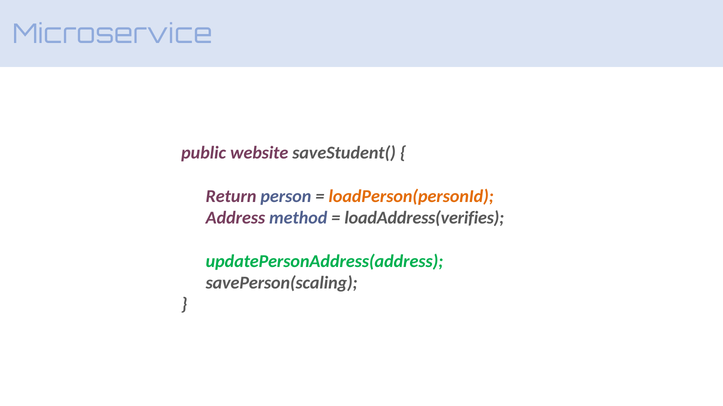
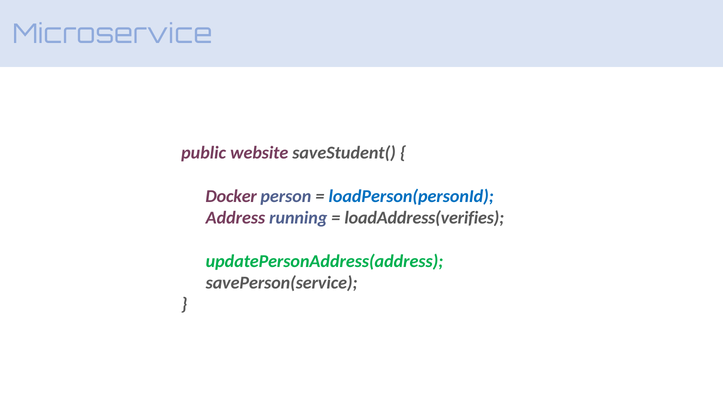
Return: Return -> Docker
loadPerson(personId colour: orange -> blue
method: method -> running
savePerson(scaling: savePerson(scaling -> savePerson(service
